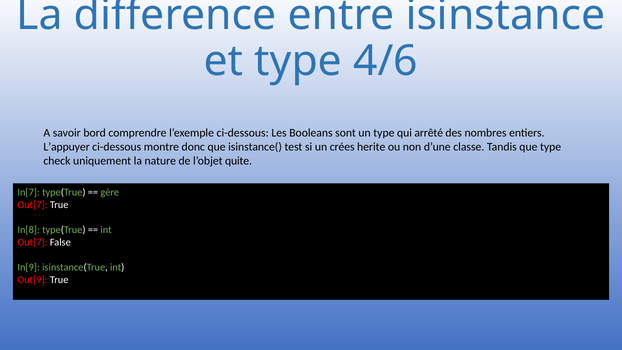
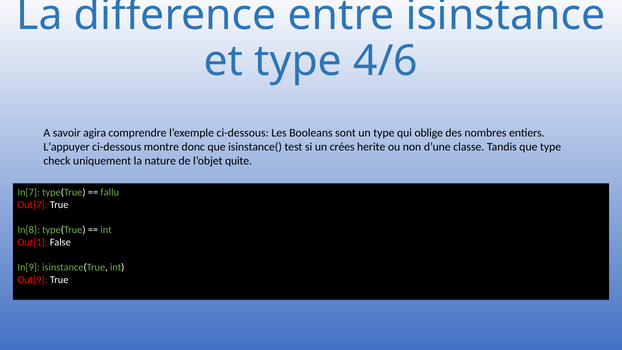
bord: bord -> agira
arrêté: arrêté -> oblige
gère: gère -> fallu
Out[7 at (32, 242): Out[7 -> Out[1
